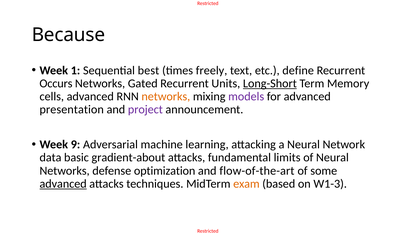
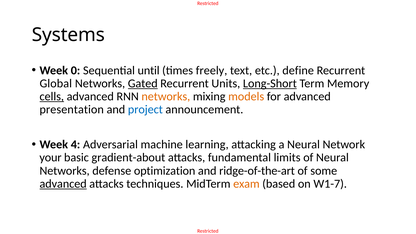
Because: Because -> Systems
1: 1 -> 0
best: best -> until
Occurs: Occurs -> Global
Gated underline: none -> present
cells underline: none -> present
models colour: purple -> orange
project colour: purple -> blue
9: 9 -> 4
data: data -> your
flow-of-the-art: flow-of-the-art -> ridge-of-the-art
W1-3: W1-3 -> W1-7
